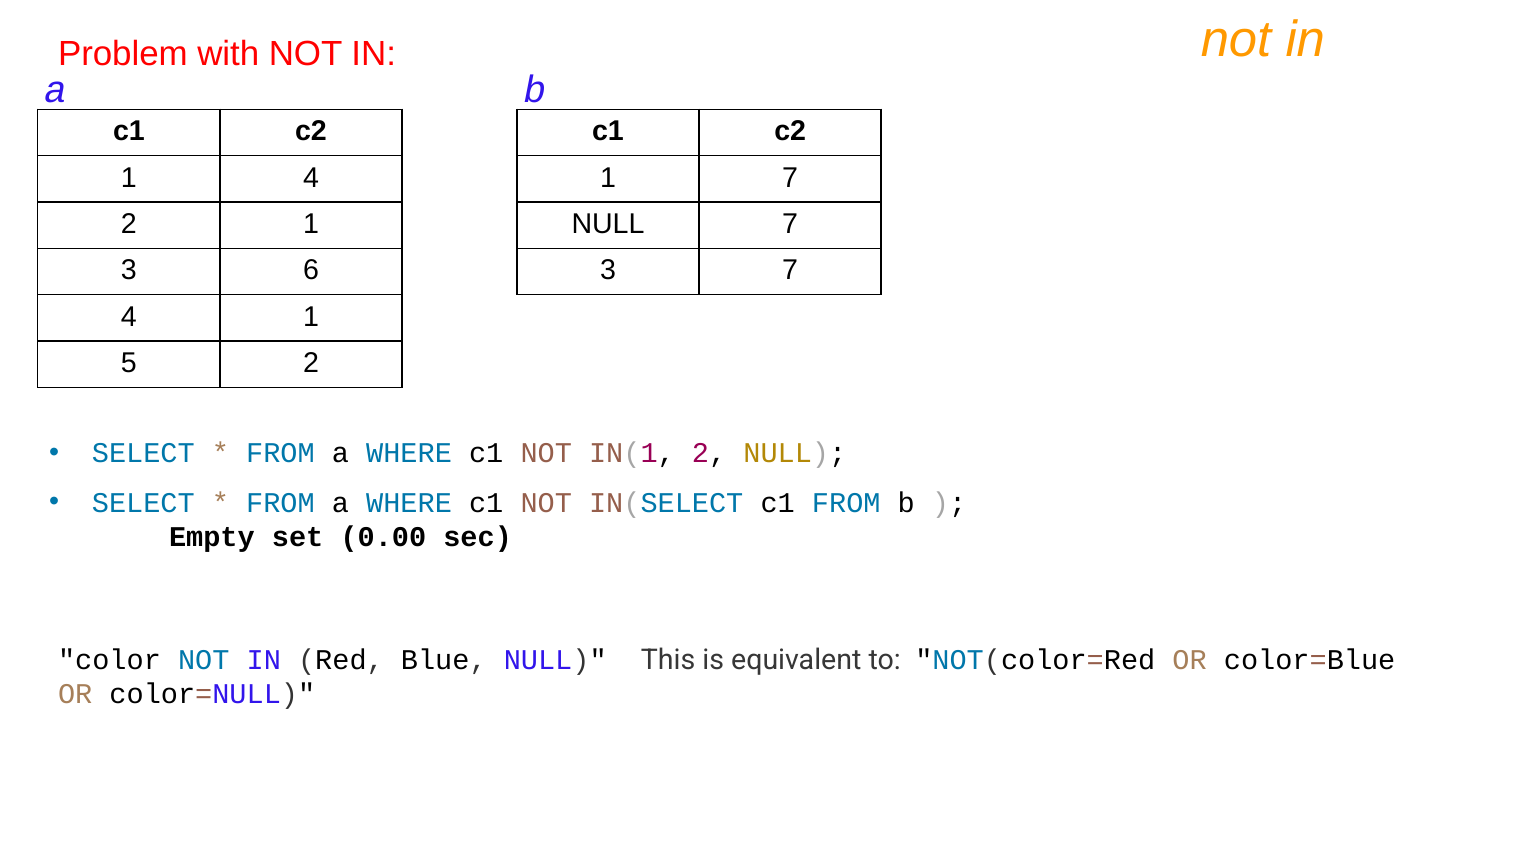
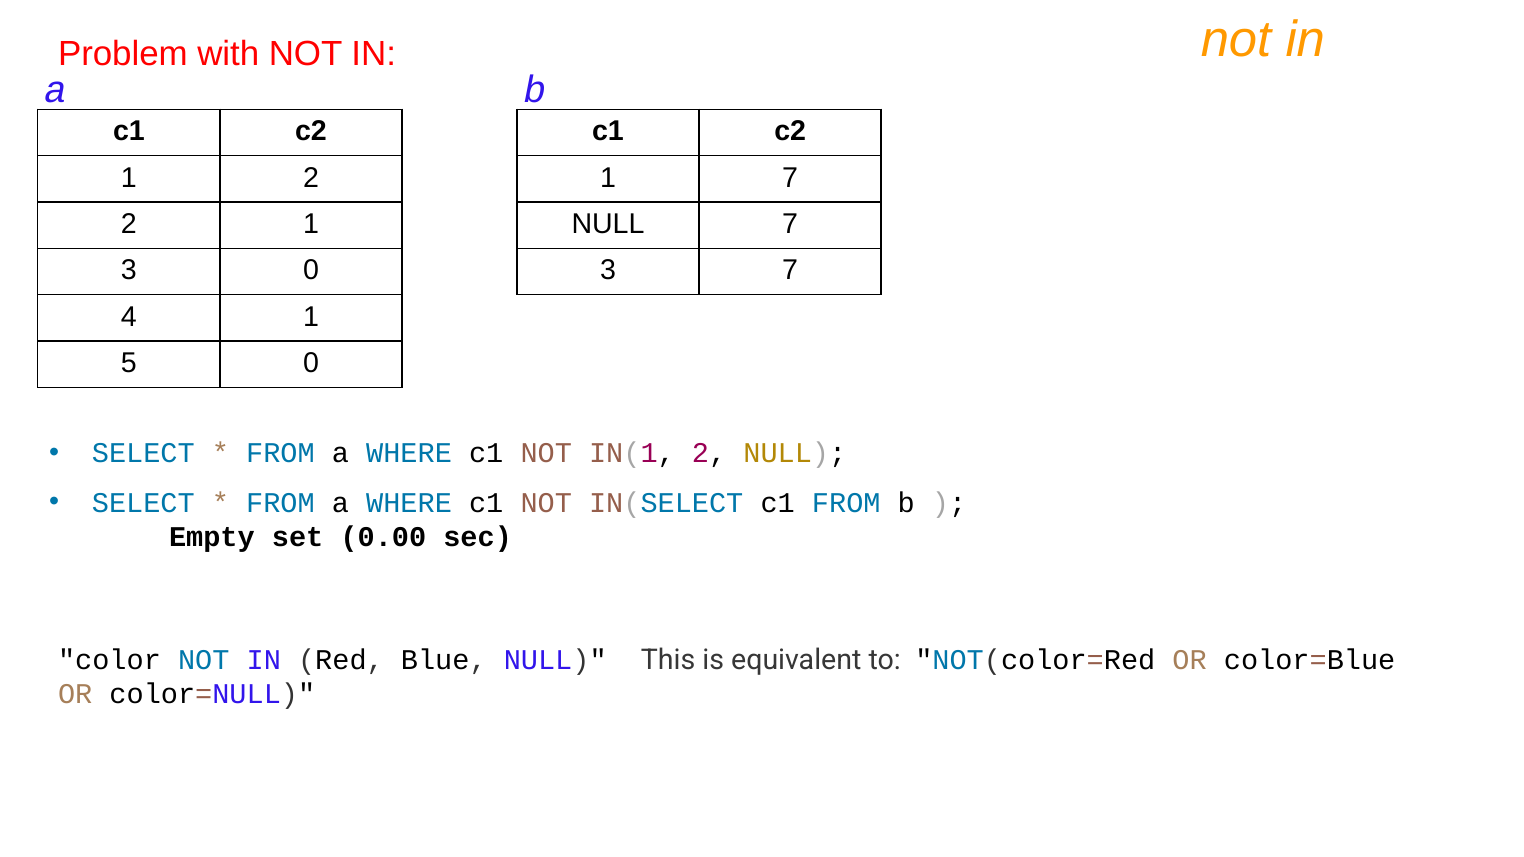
1 4: 4 -> 2
3 6: 6 -> 0
5 2: 2 -> 0
